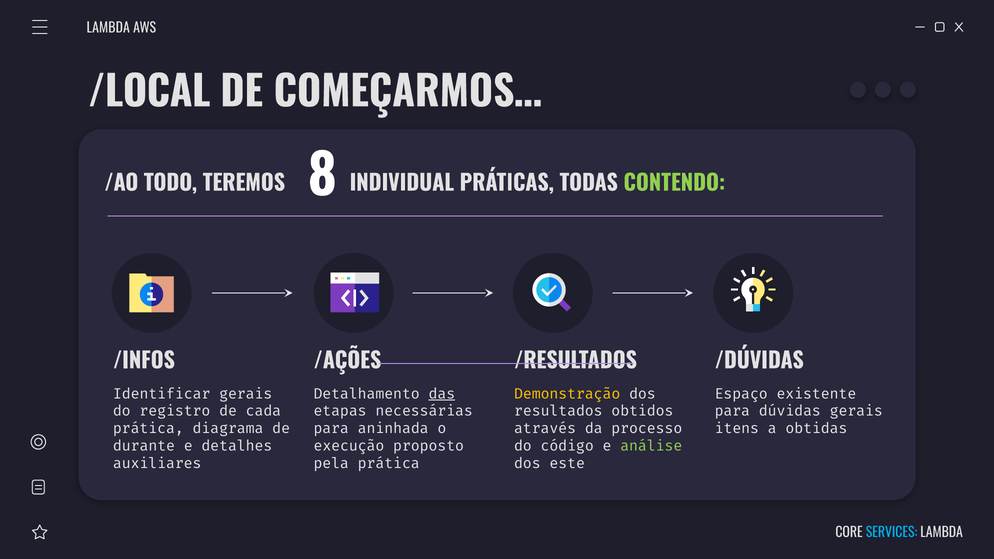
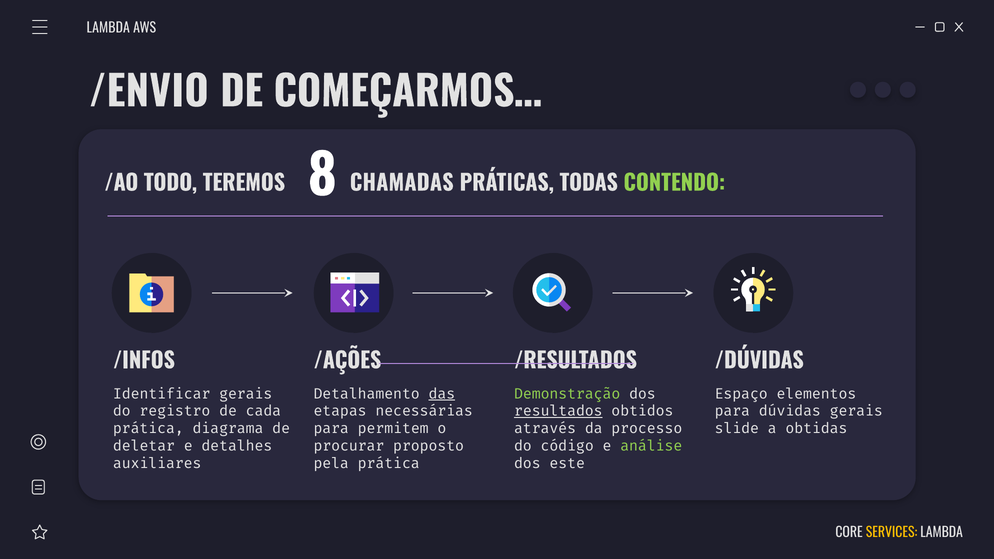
/LOCAL: /LOCAL -> /ENVIO
INDIVIDUAL: INDIVIDUAL -> CHAMADAS
Demonstração colour: yellow -> light green
existente: existente -> elementos
resultados underline: none -> present
aninhada: aninhada -> permitem
itens: itens -> slide
durante: durante -> deletar
execução: execução -> procurar
SERVICES colour: light blue -> yellow
